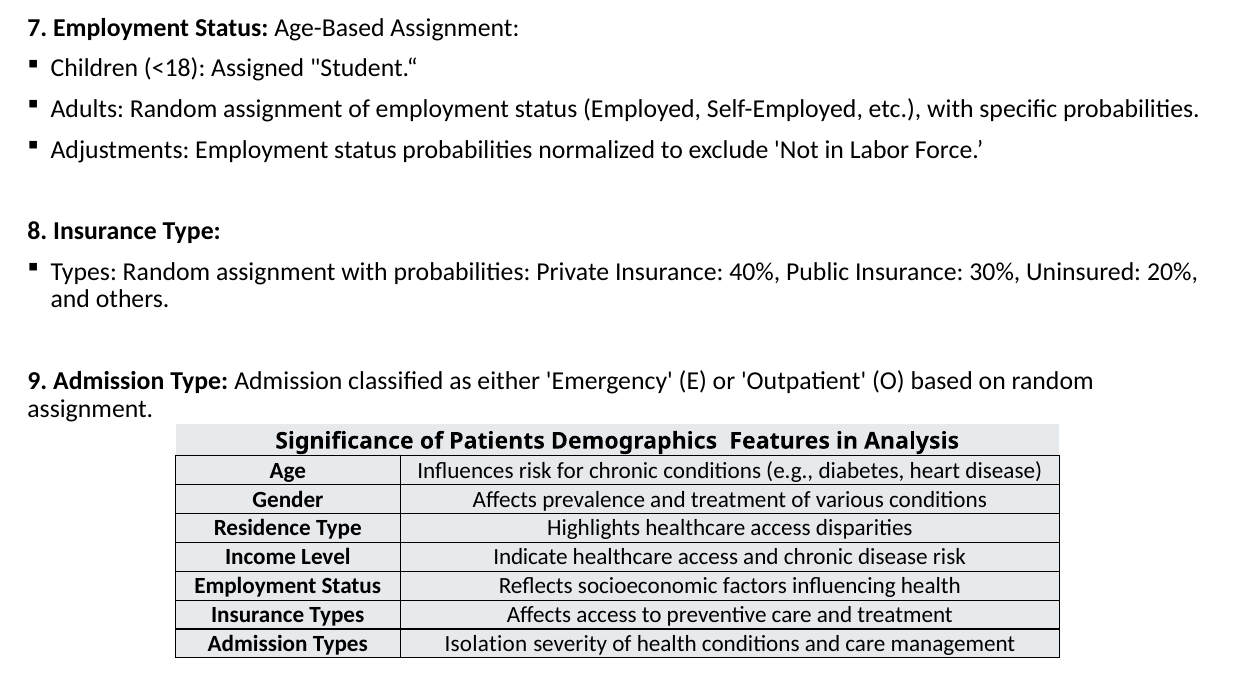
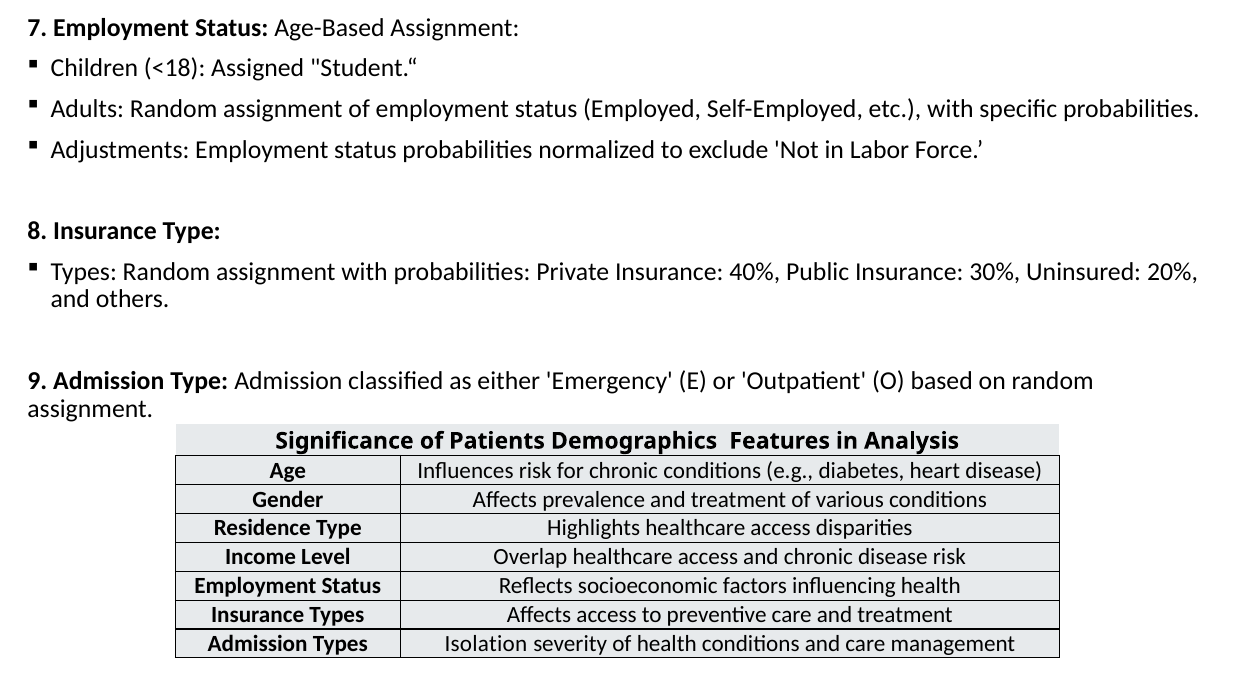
Indicate: Indicate -> Overlap
